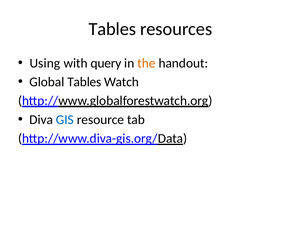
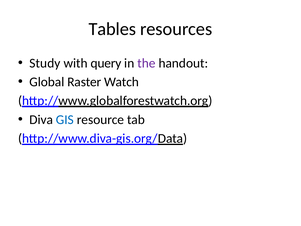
Using: Using -> Study
the colour: orange -> purple
Global Tables: Tables -> Raster
